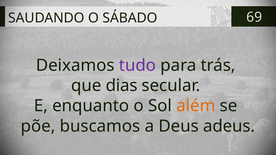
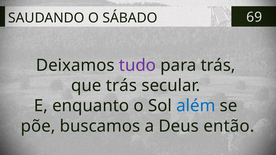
que dias: dias -> trás
além colour: orange -> blue
adeus: adeus -> então
